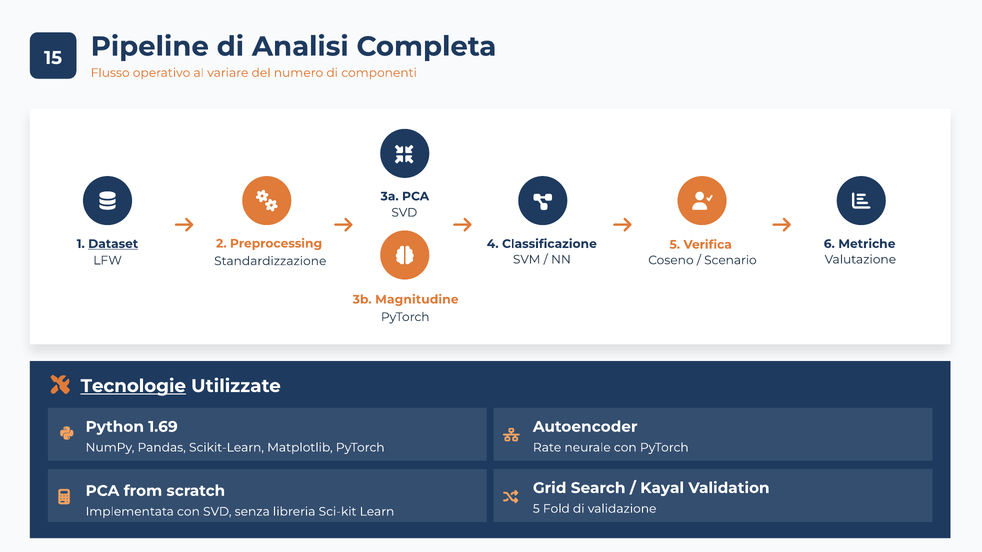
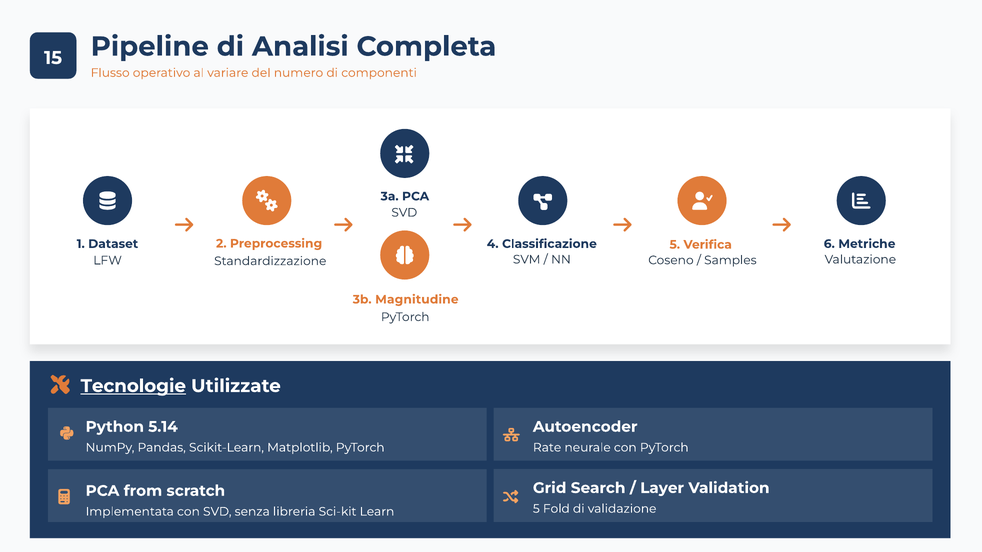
Dataset underline: present -> none
Scenario: Scenario -> Samples
1.69: 1.69 -> 5.14
Kayal: Kayal -> Layer
